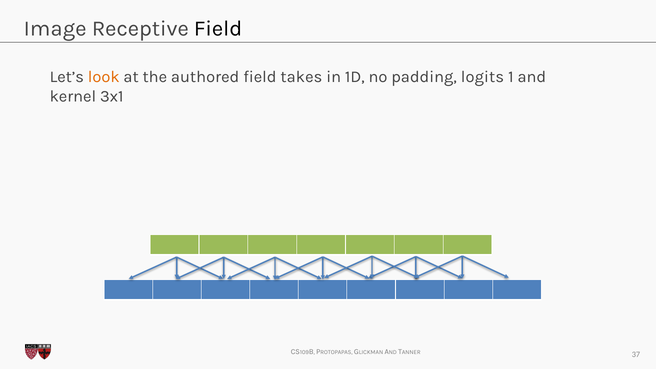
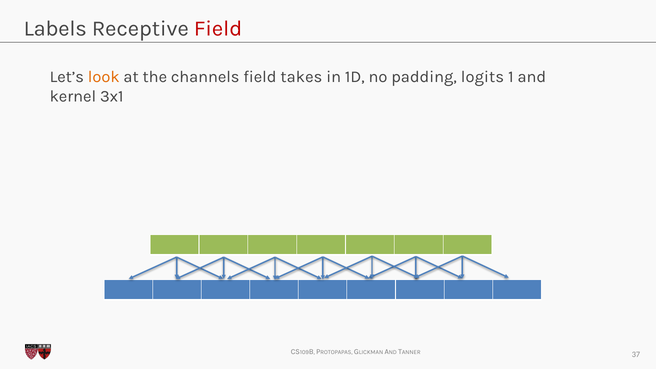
Image: Image -> Labels
Field at (218, 29) colour: black -> red
authored: authored -> channels
